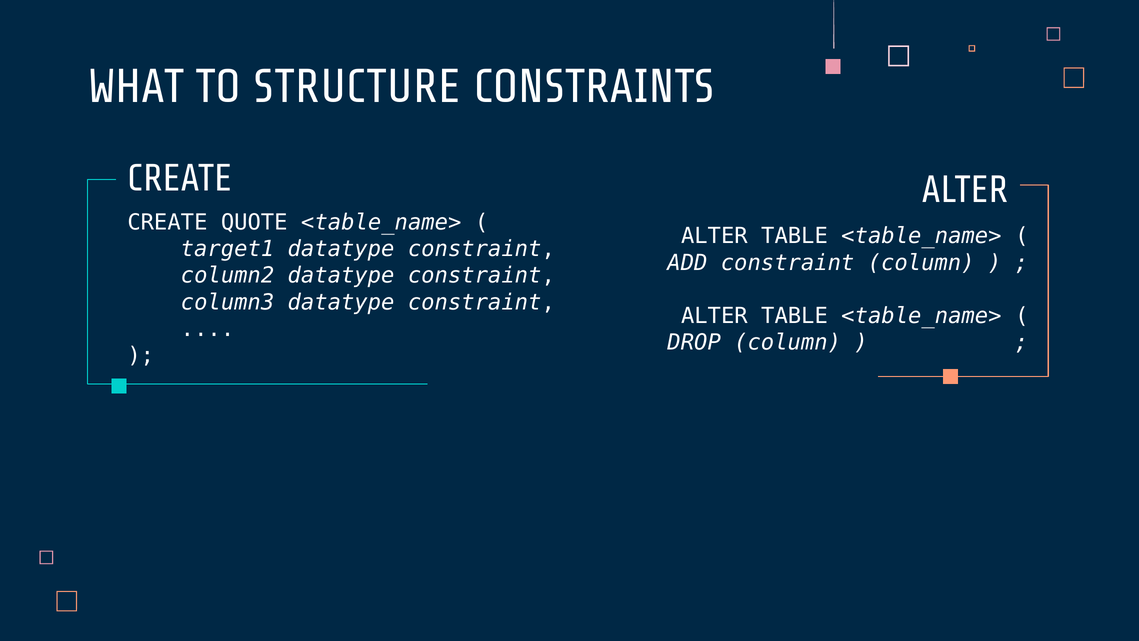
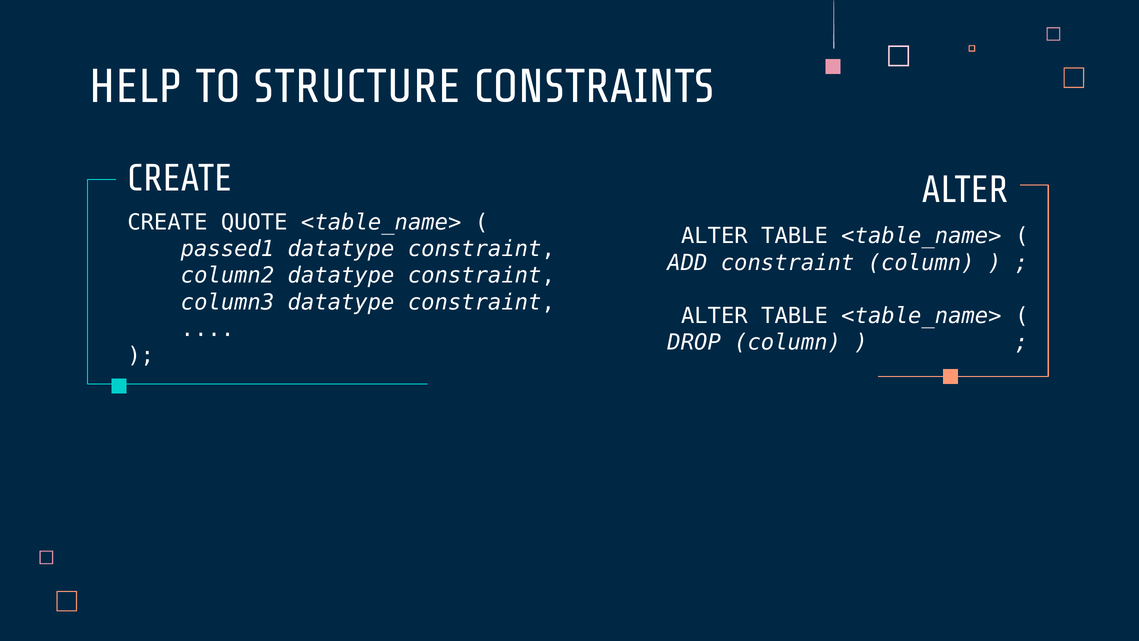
WHAT: WHAT -> HELP
target1: target1 -> passed1
